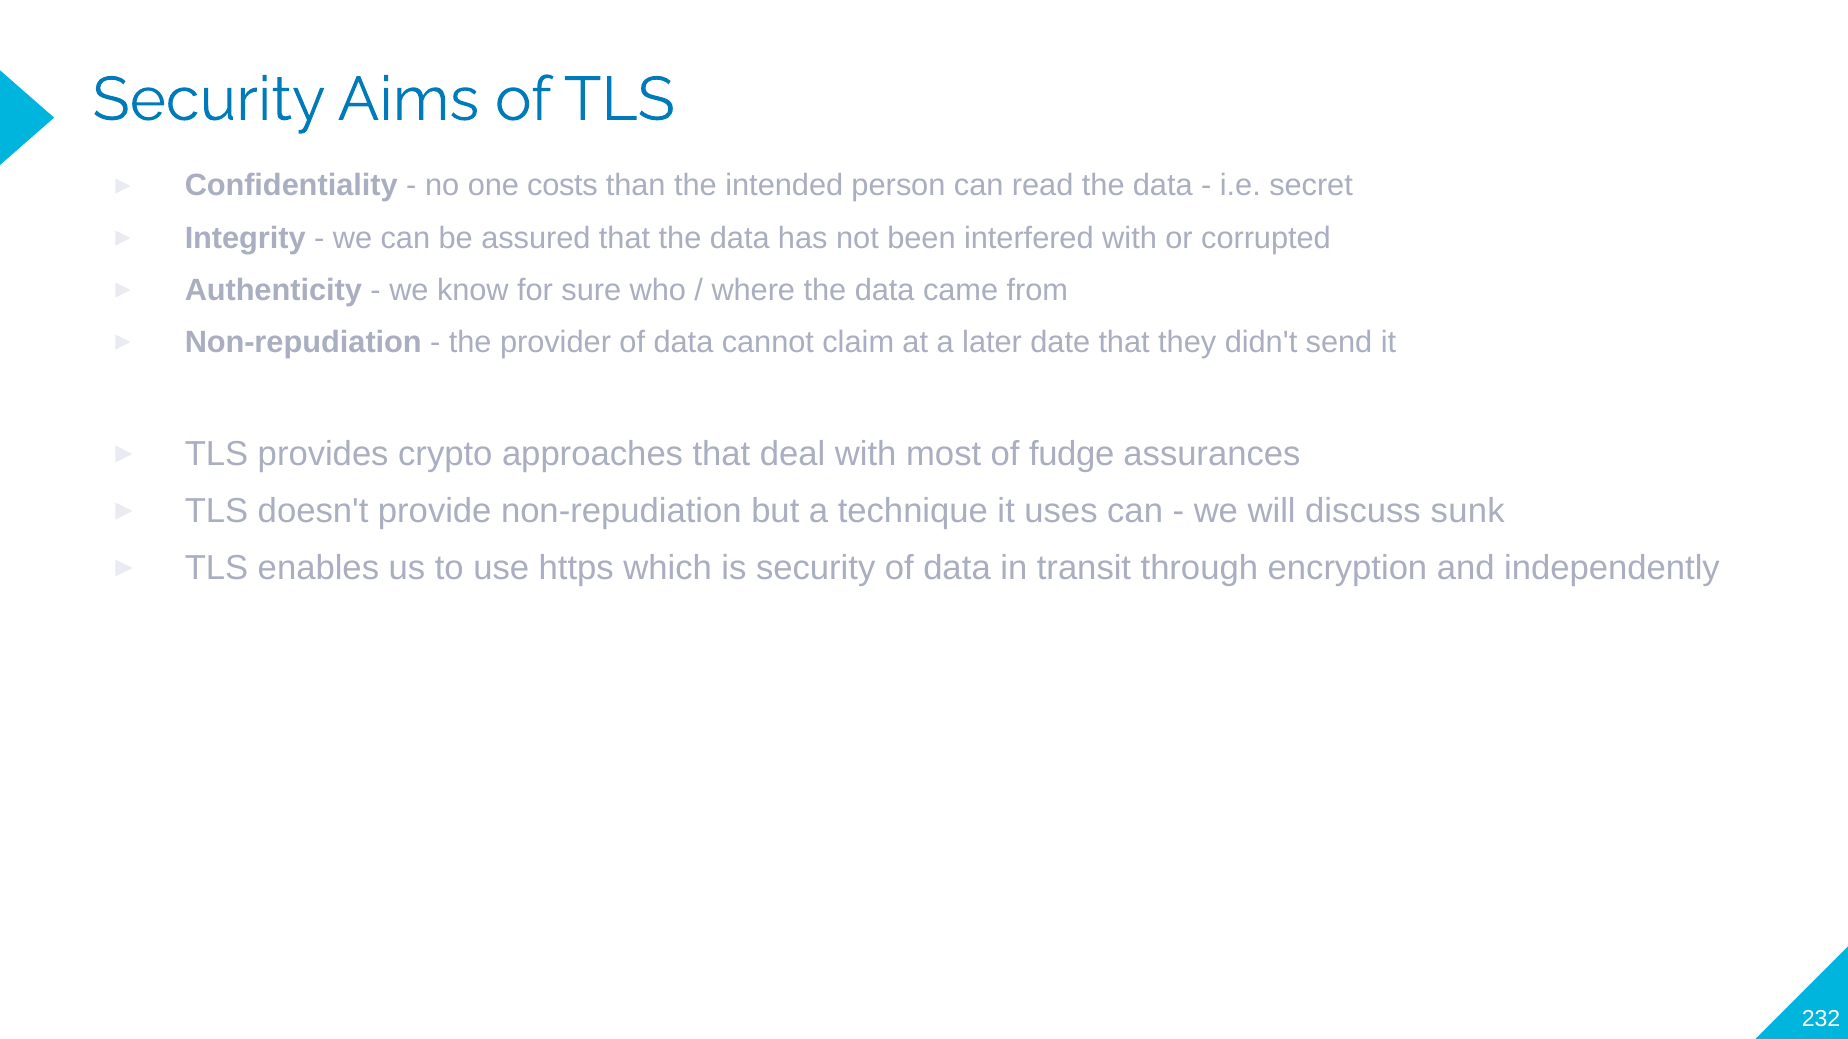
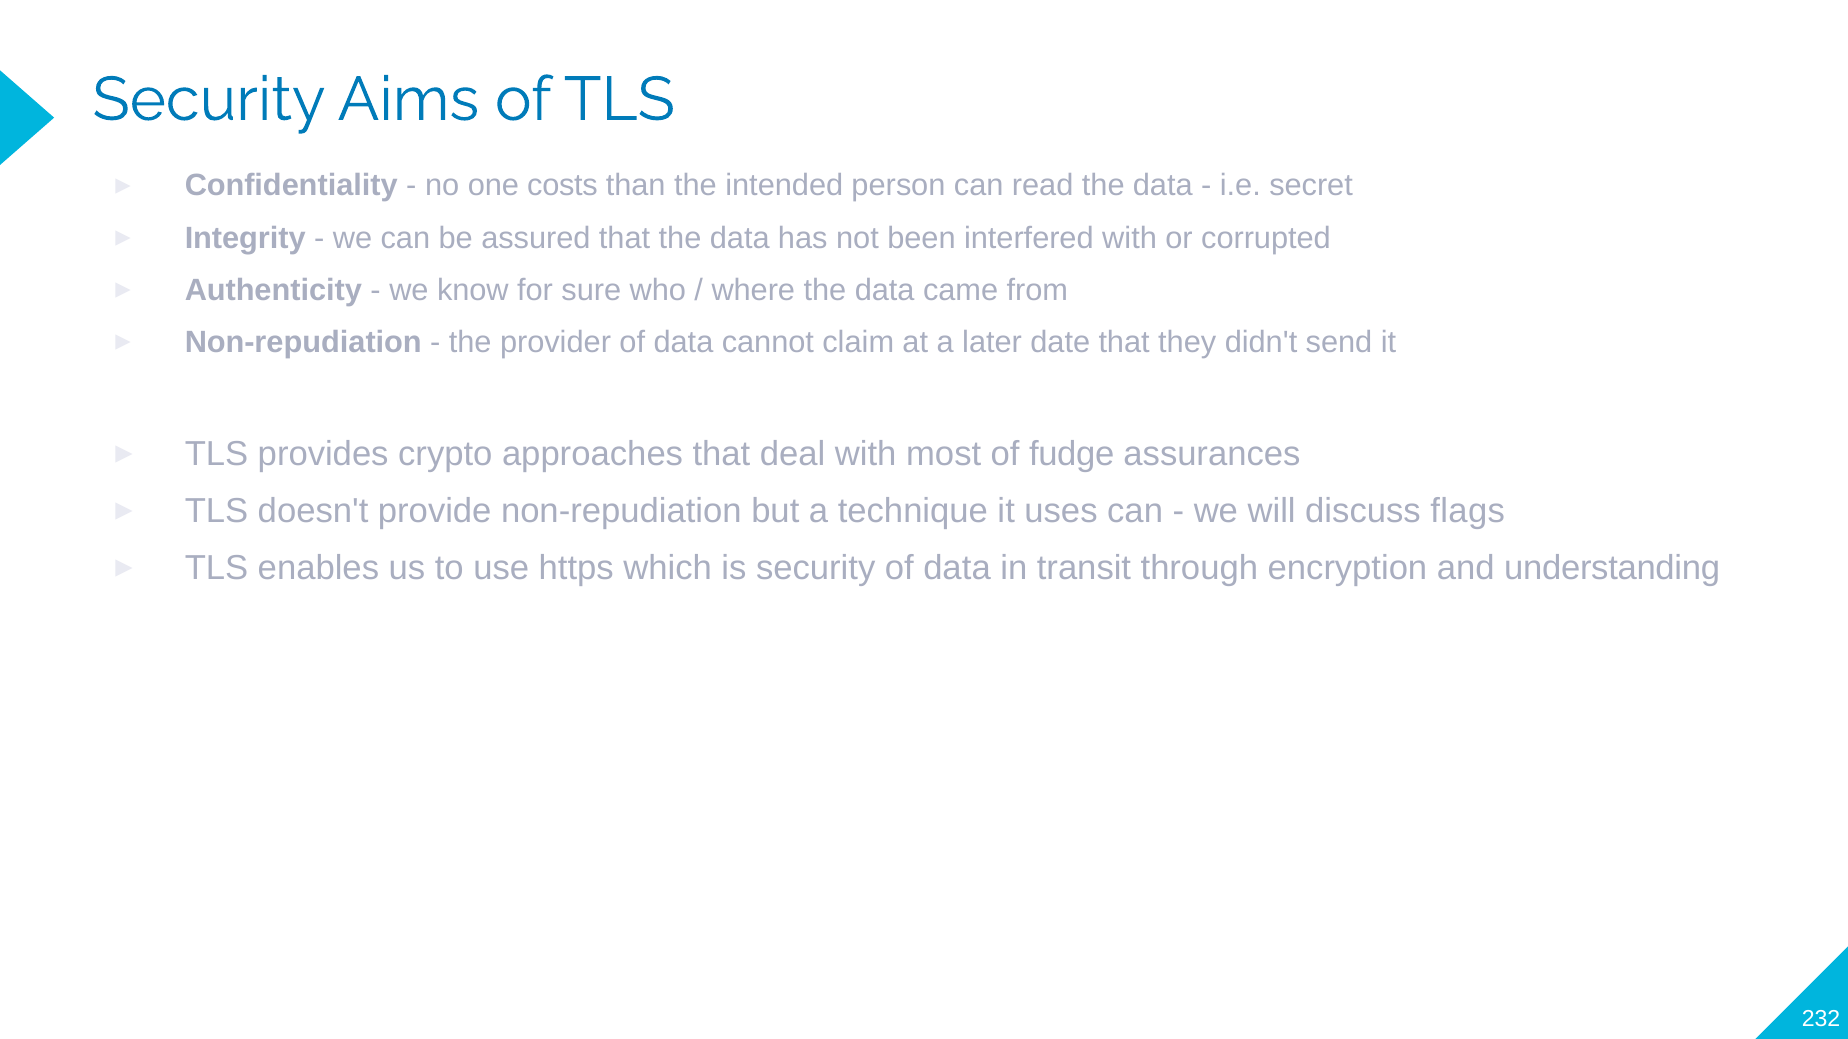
sunk: sunk -> flags
independently: independently -> understanding
